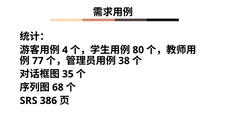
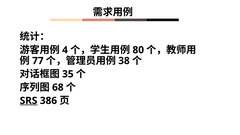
SRS underline: none -> present
